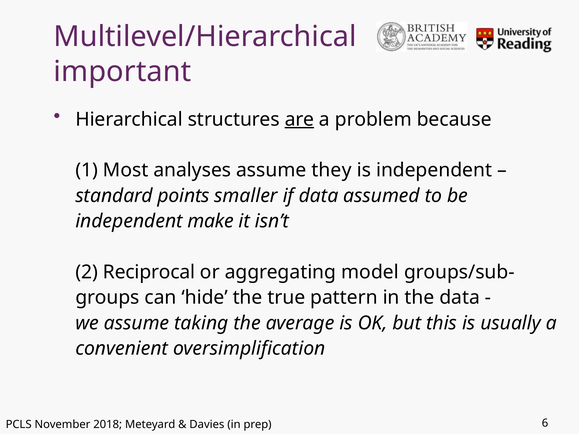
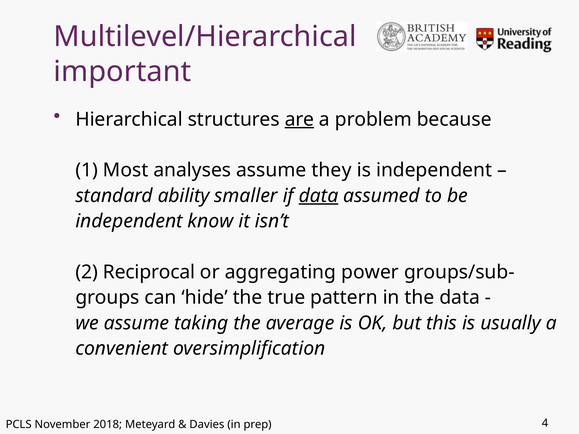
points: points -> ability
data at (319, 196) underline: none -> present
make: make -> know
model: model -> power
6: 6 -> 4
